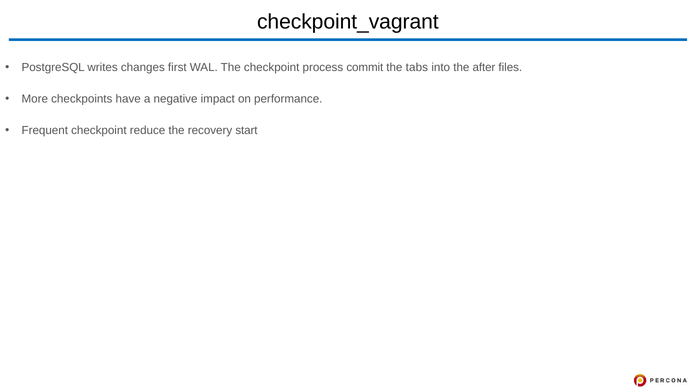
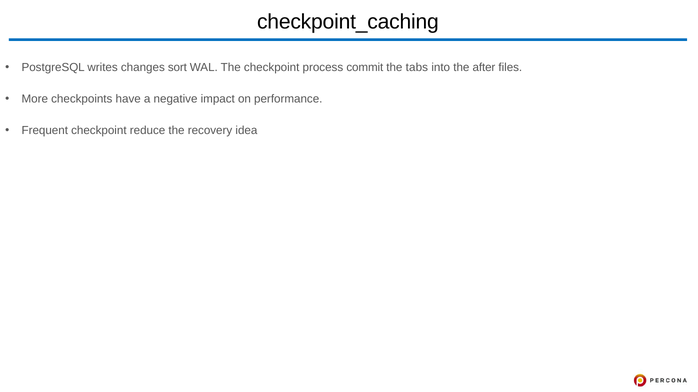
checkpoint_vagrant: checkpoint_vagrant -> checkpoint_caching
first: first -> sort
start: start -> idea
